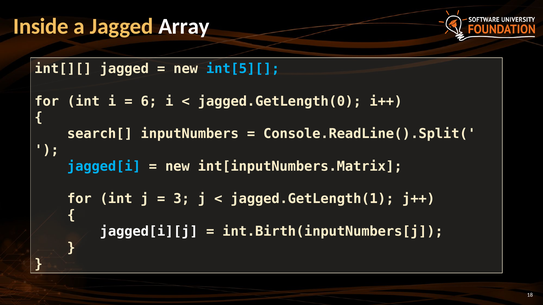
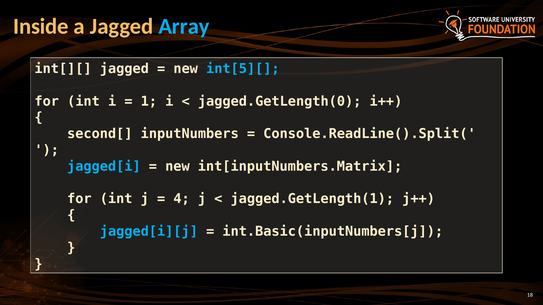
Array colour: white -> light blue
6: 6 -> 1
search[: search[ -> second[
3: 3 -> 4
jagged[i][j colour: white -> light blue
int.Birth(inputNumbers[j: int.Birth(inputNumbers[j -> int.Basic(inputNumbers[j
